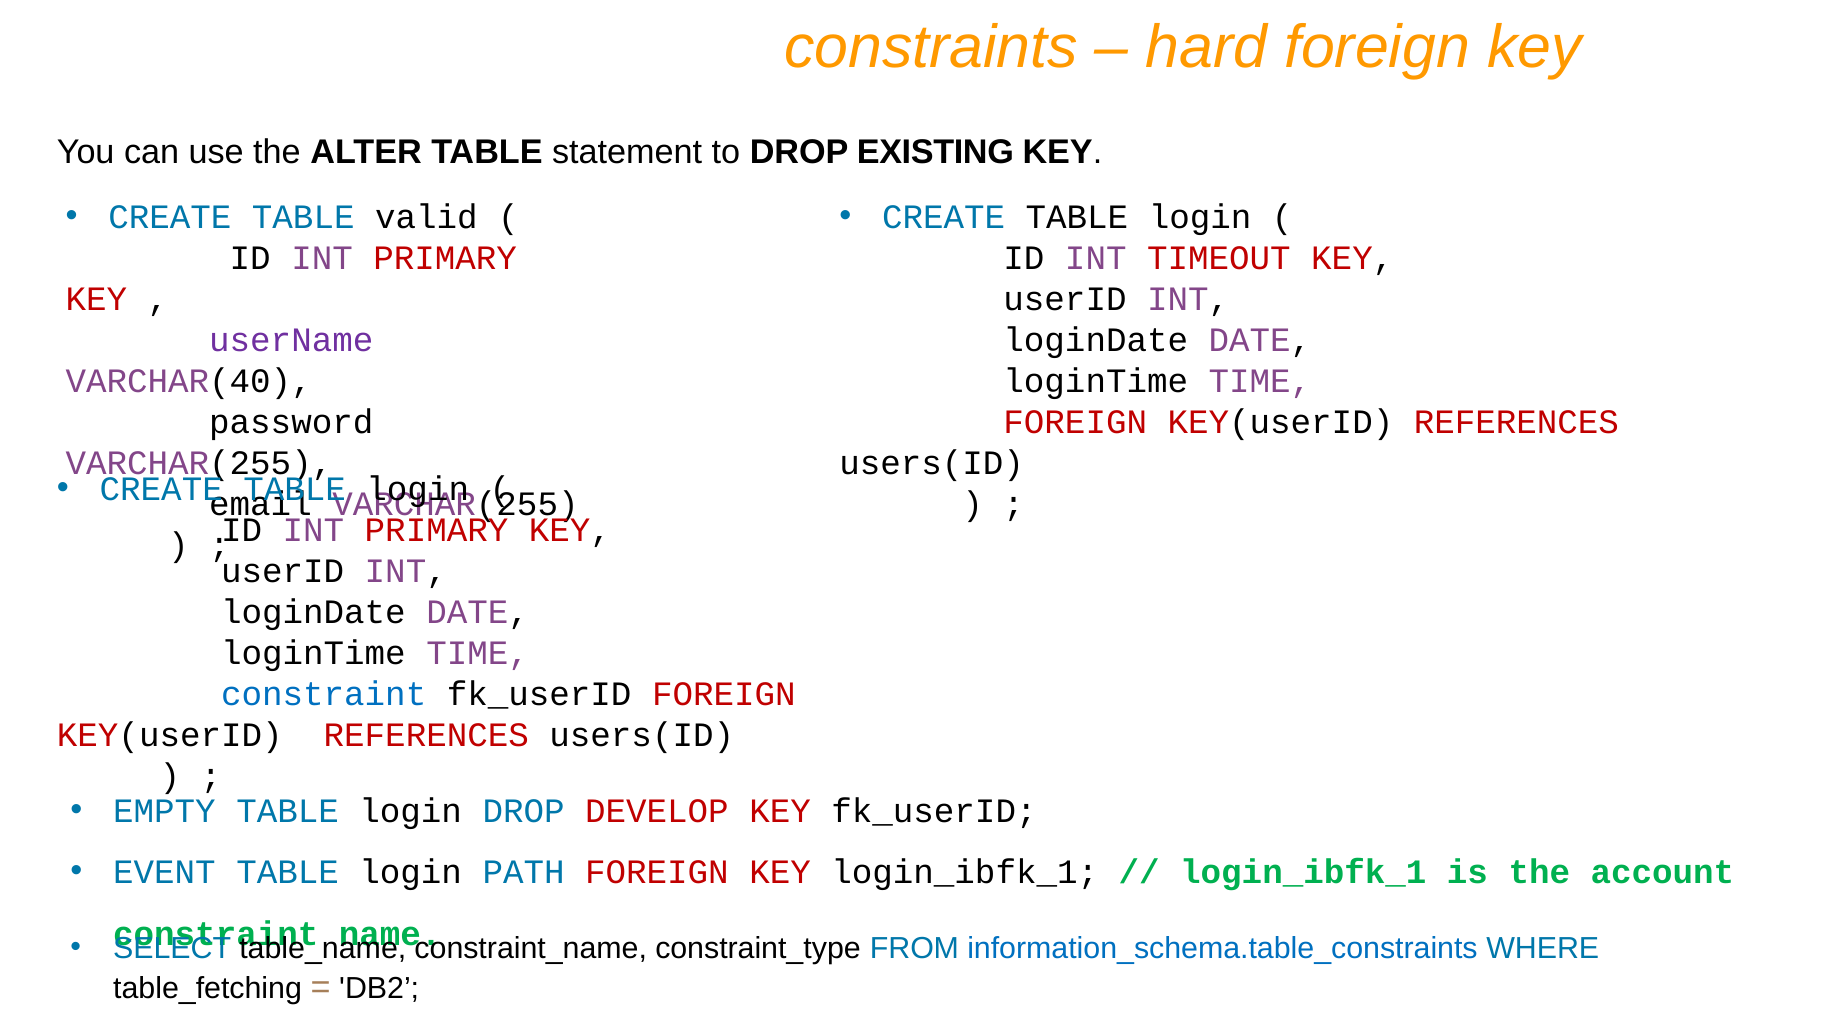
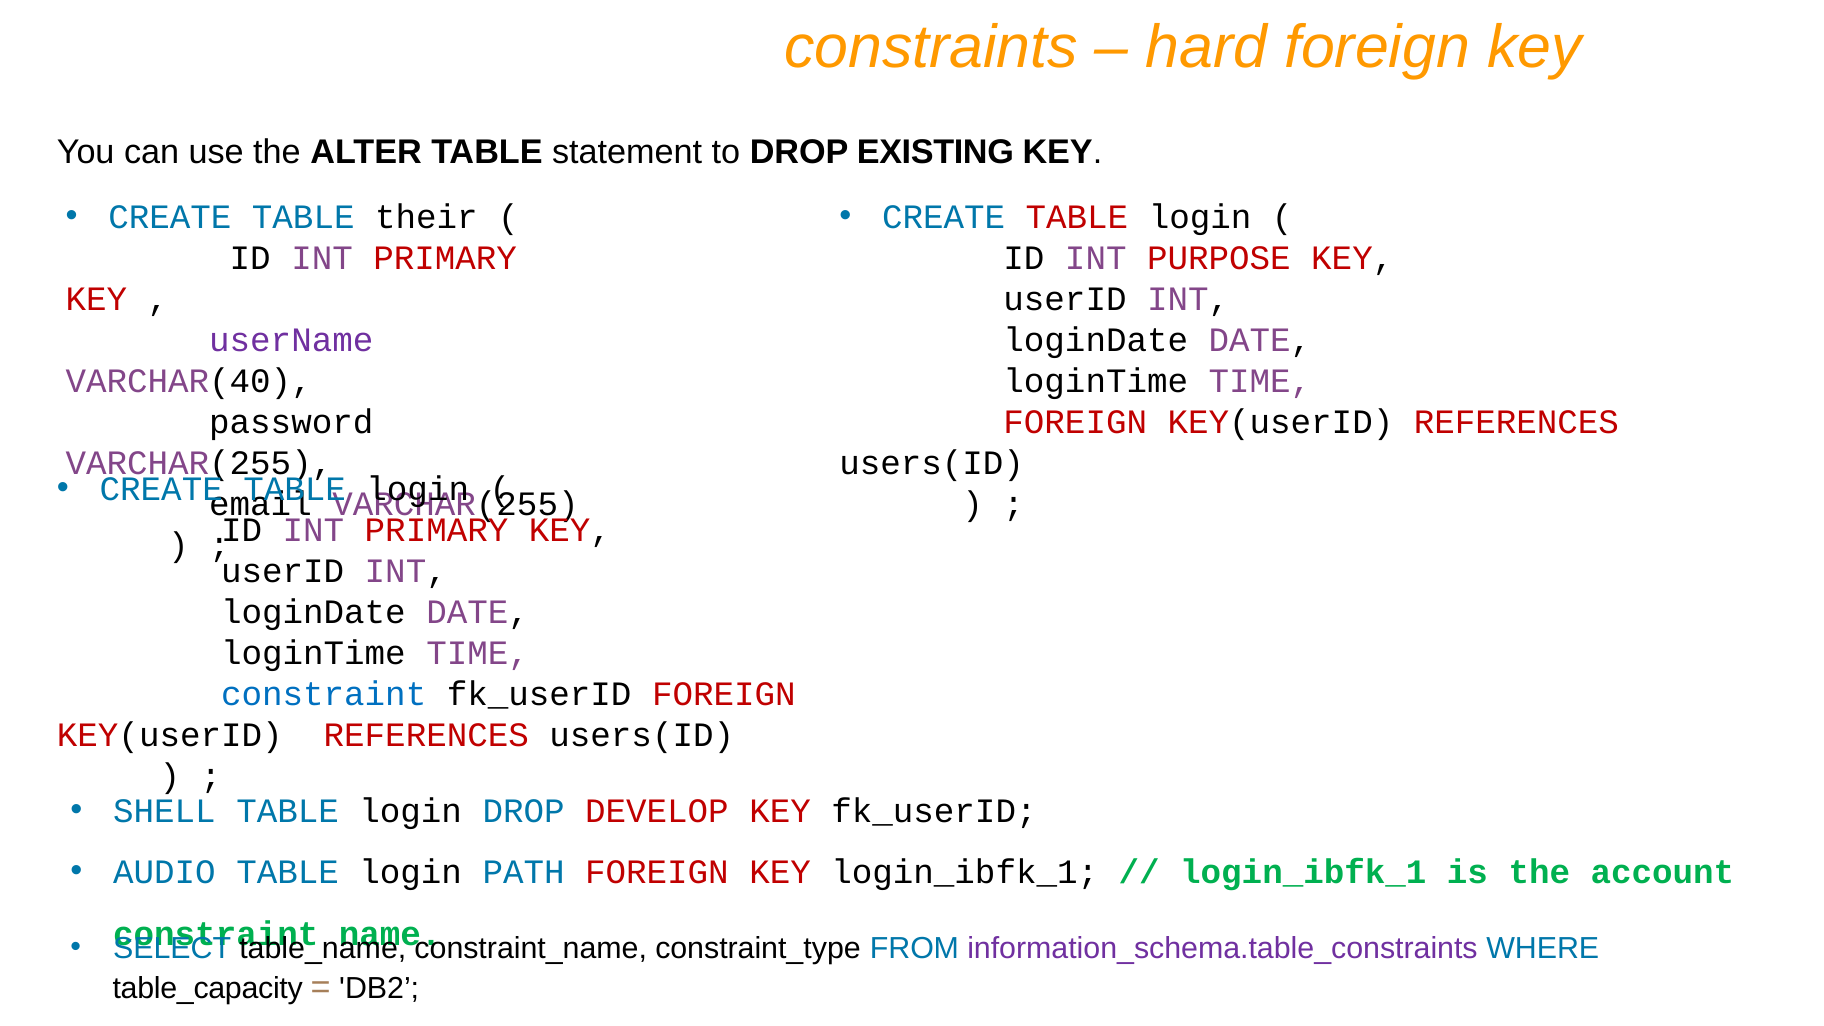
valid: valid -> their
TABLE at (1077, 217) colour: black -> red
TIMEOUT: TIMEOUT -> PURPOSE
EMPTY: EMPTY -> SHELL
EVENT: EVENT -> AUDIO
information_schema.table_constraints colour: blue -> purple
table_fetching: table_fetching -> table_capacity
